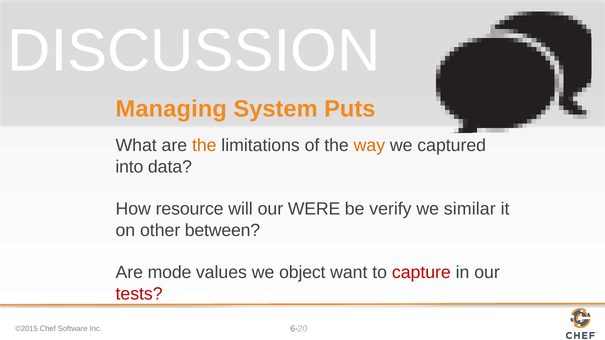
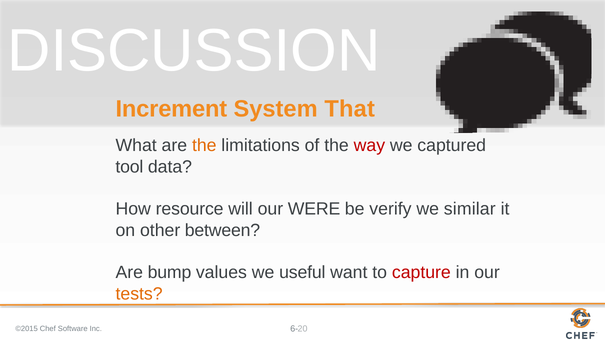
Managing: Managing -> Increment
Puts: Puts -> That
way colour: orange -> red
into: into -> tool
mode: mode -> bump
object: object -> useful
tests colour: red -> orange
